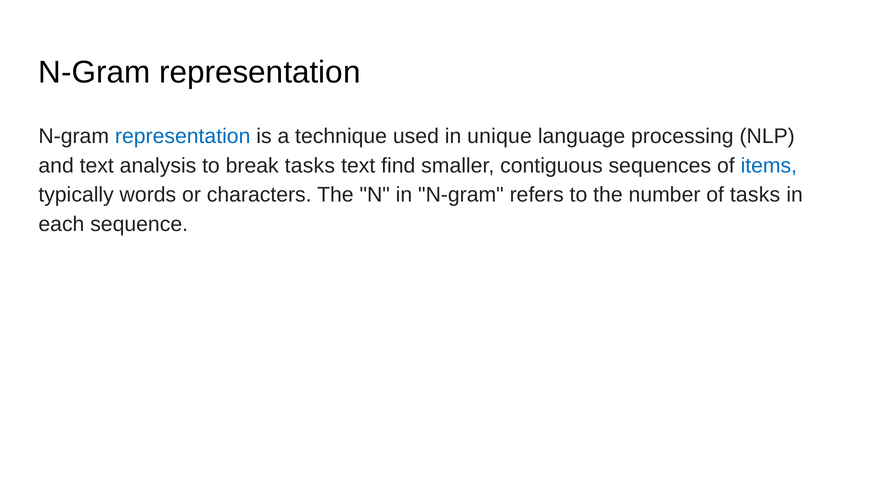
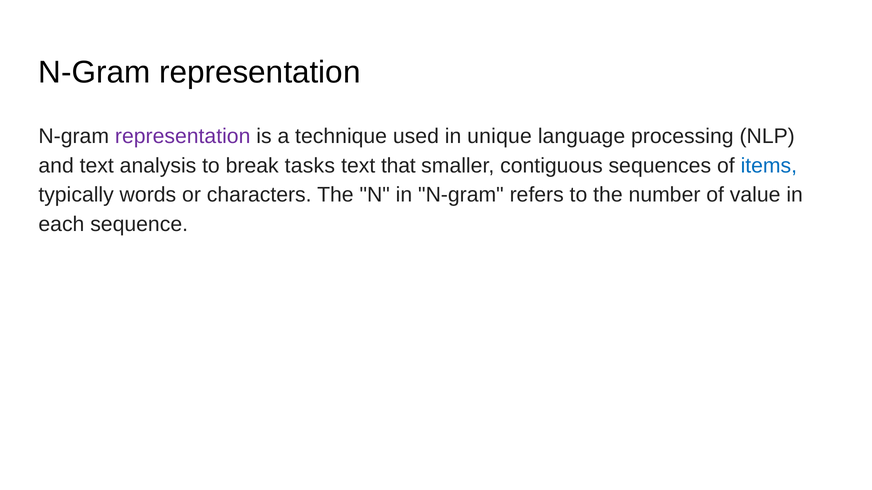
representation at (183, 137) colour: blue -> purple
find: find -> that
of tasks: tasks -> value
